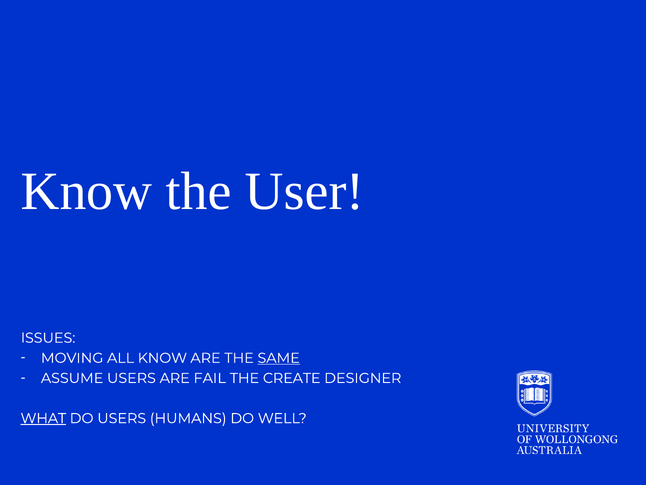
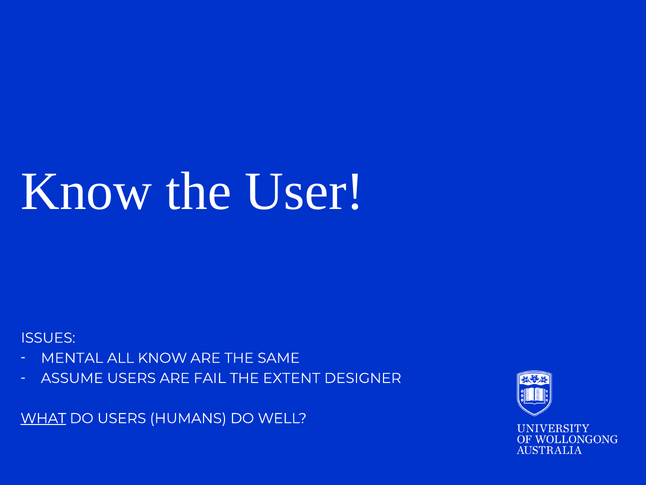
MOVING: MOVING -> MENTAL
SAME underline: present -> none
CREATE: CREATE -> EXTENT
